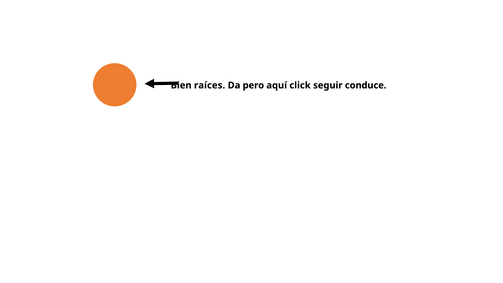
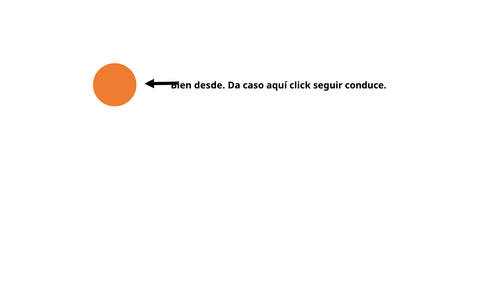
raíces: raíces -> desde
pero: pero -> caso
